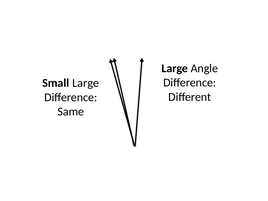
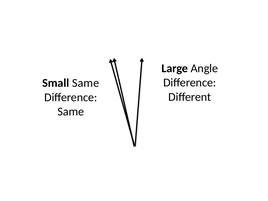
Small Large: Large -> Same
